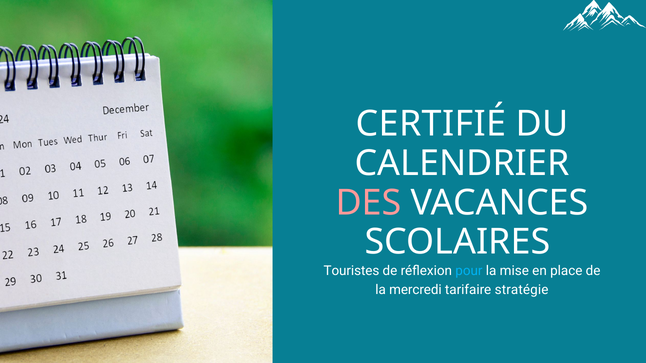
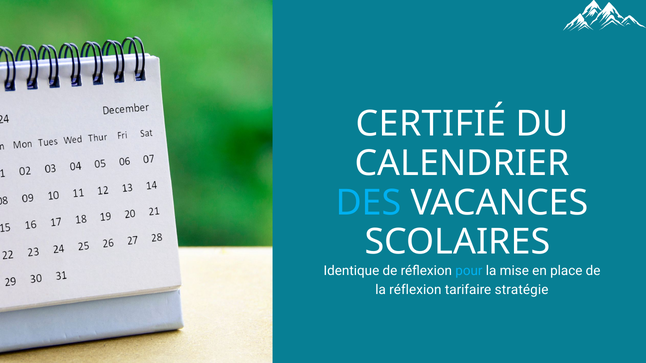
DES colour: pink -> light blue
Touristes: Touristes -> Identique
la mercredi: mercredi -> réflexion
